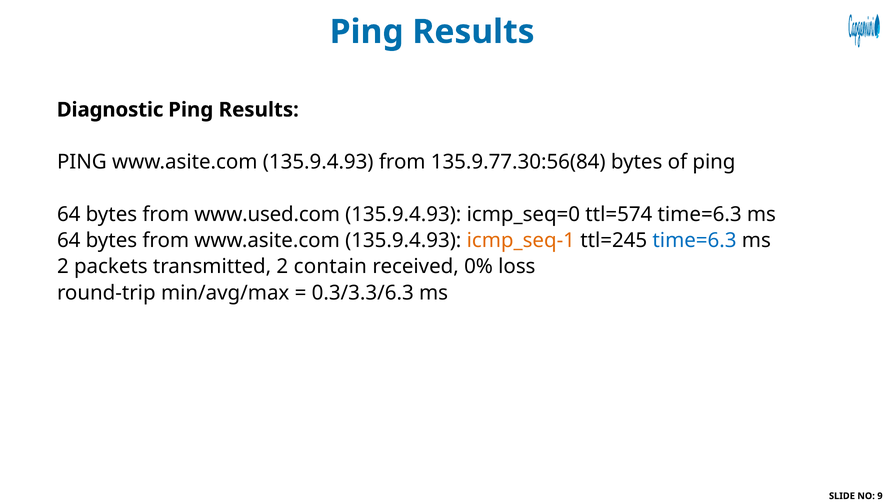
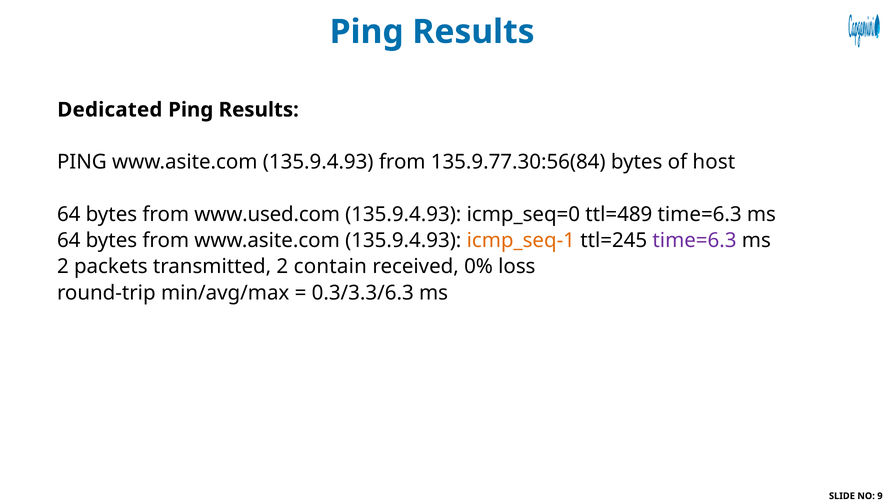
Diagnostic: Diagnostic -> Dedicated
of ping: ping -> host
ttl=574: ttl=574 -> ttl=489
time=6.3 at (695, 240) colour: blue -> purple
